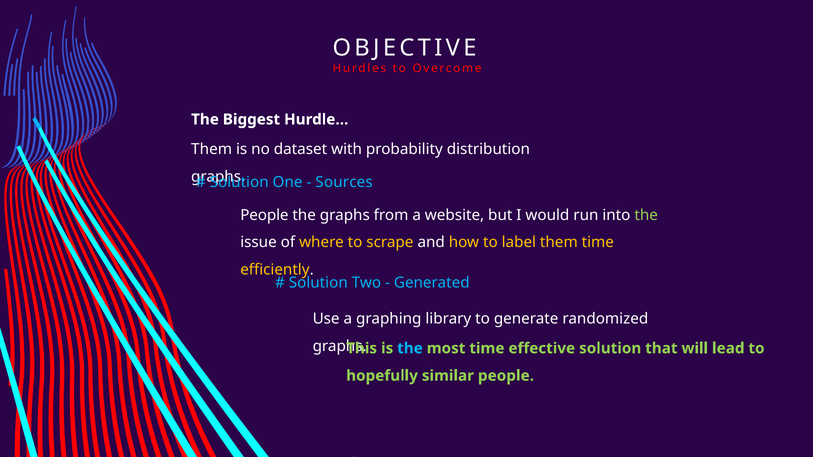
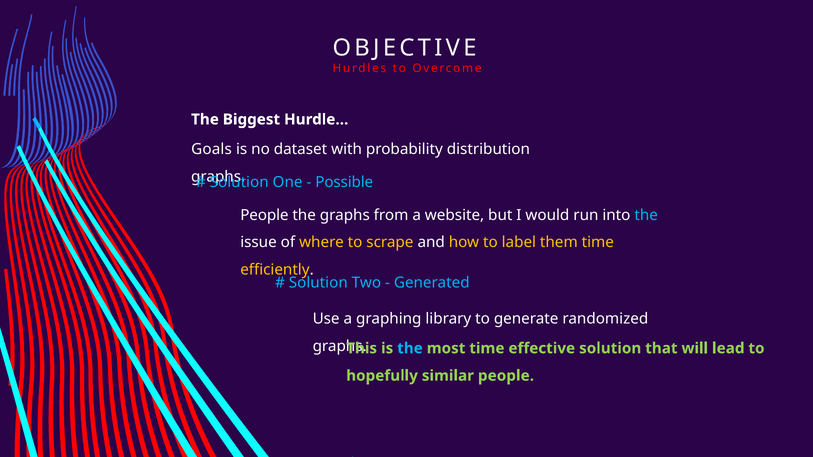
Them at (212, 149): Them -> Goals
Sources: Sources -> Possible
the at (646, 215) colour: light green -> light blue
